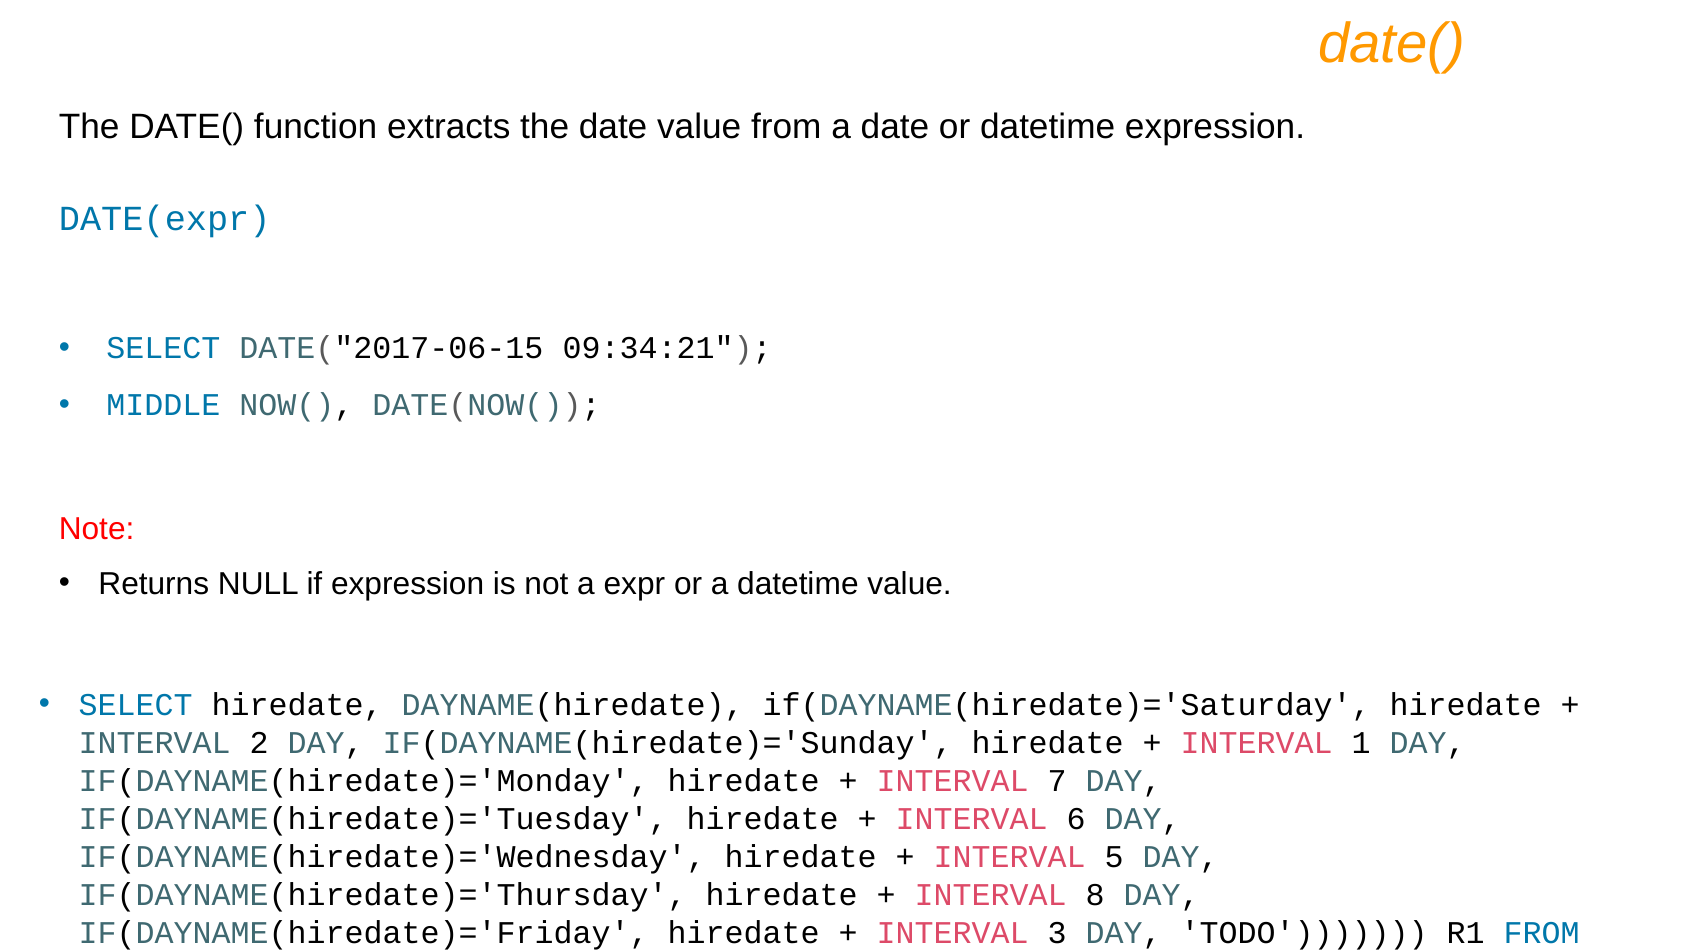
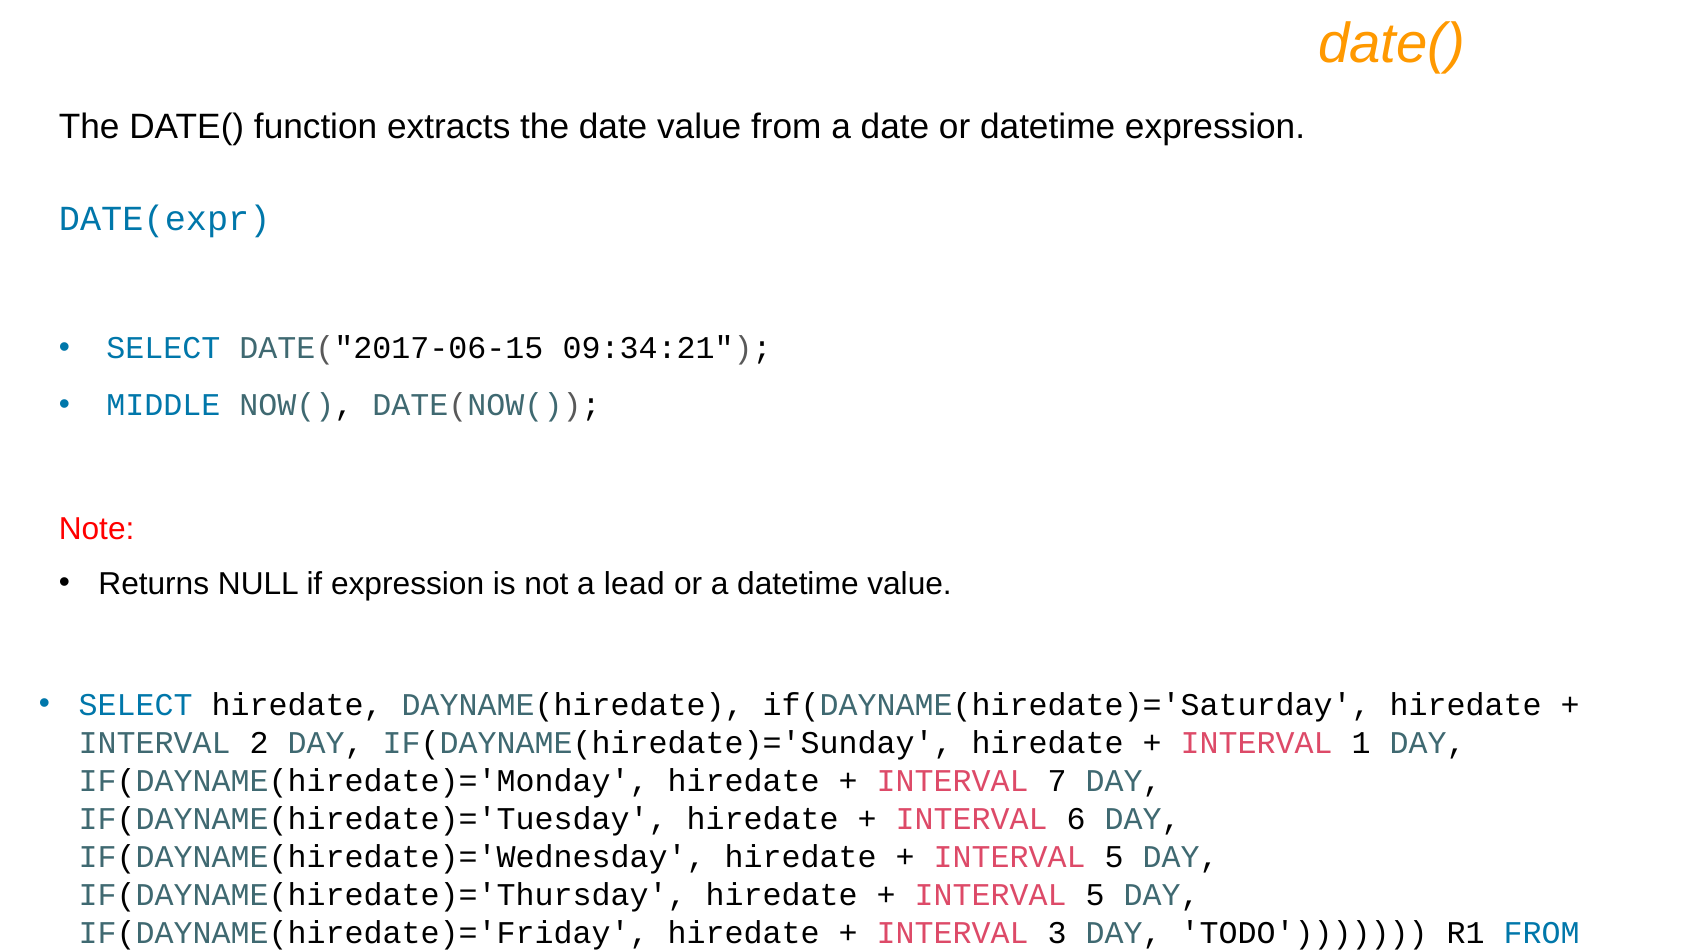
expr: expr -> lead
8 at (1095, 895): 8 -> 5
